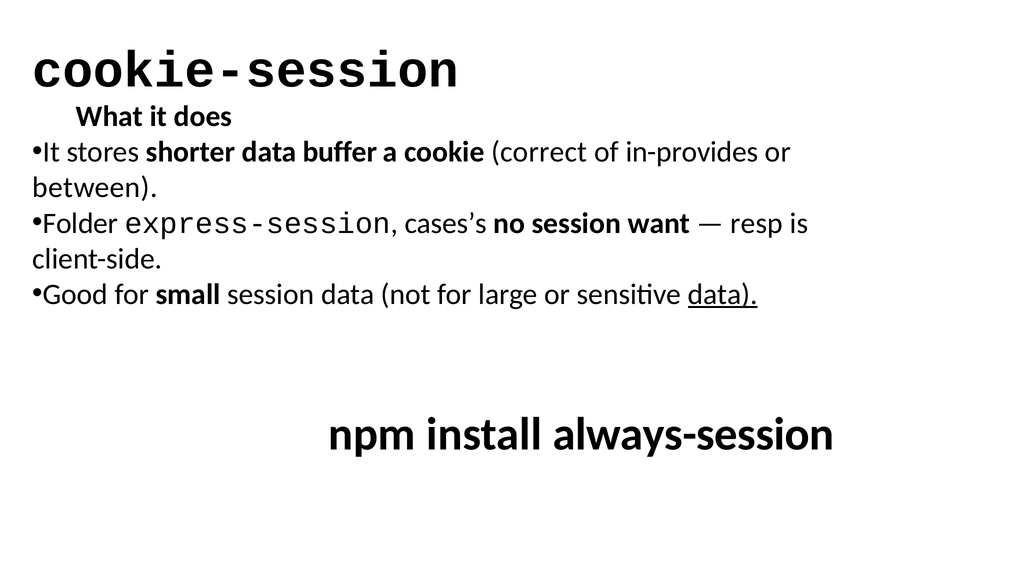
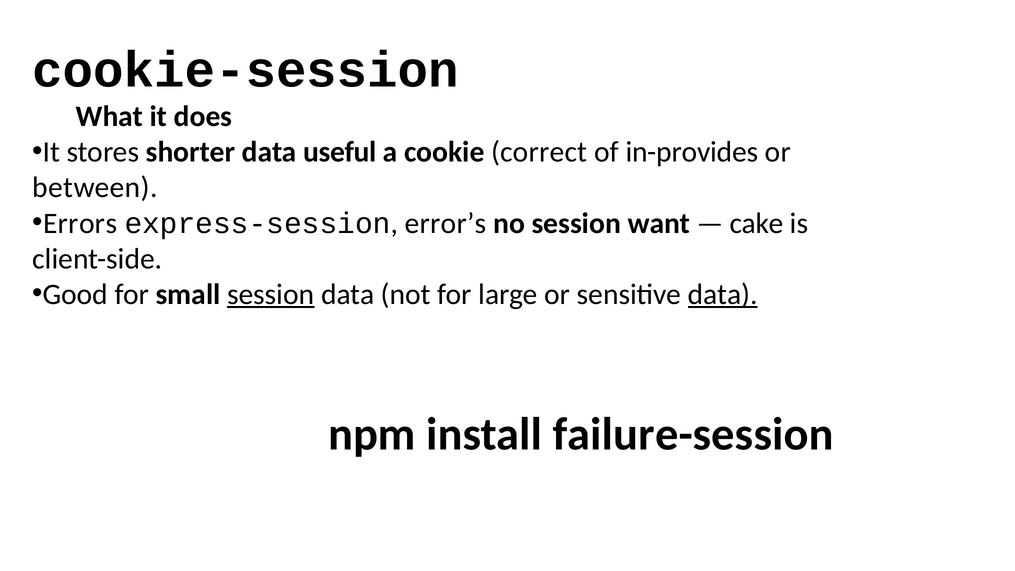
buffer: buffer -> useful
Folder: Folder -> Errors
cases’s: cases’s -> error’s
resp: resp -> cake
session at (271, 294) underline: none -> present
always-session: always-session -> failure-session
